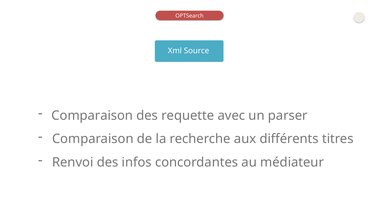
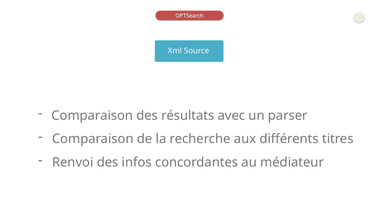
requette: requette -> résultats
